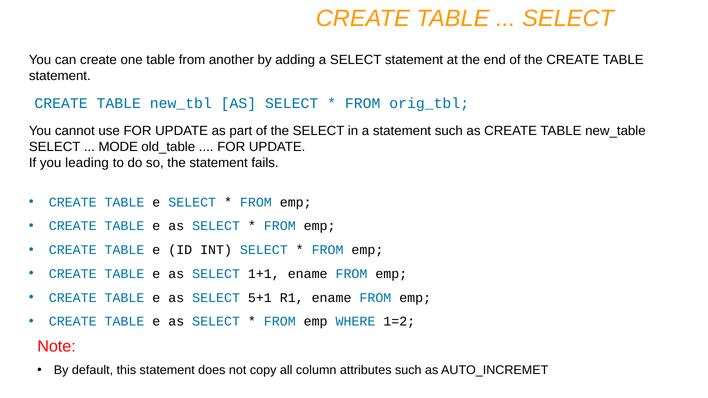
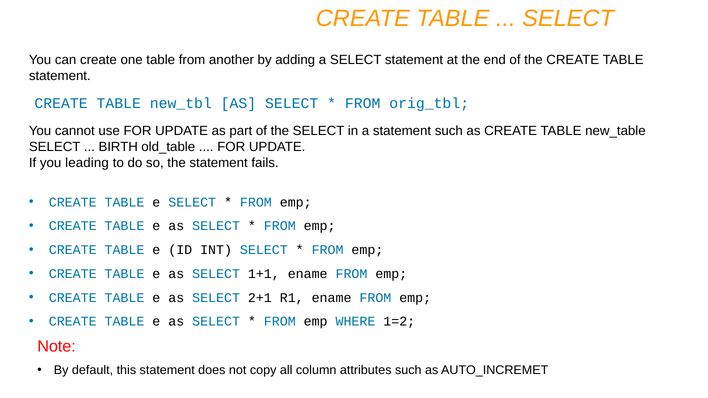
MODE: MODE -> BIRTH
5+1: 5+1 -> 2+1
